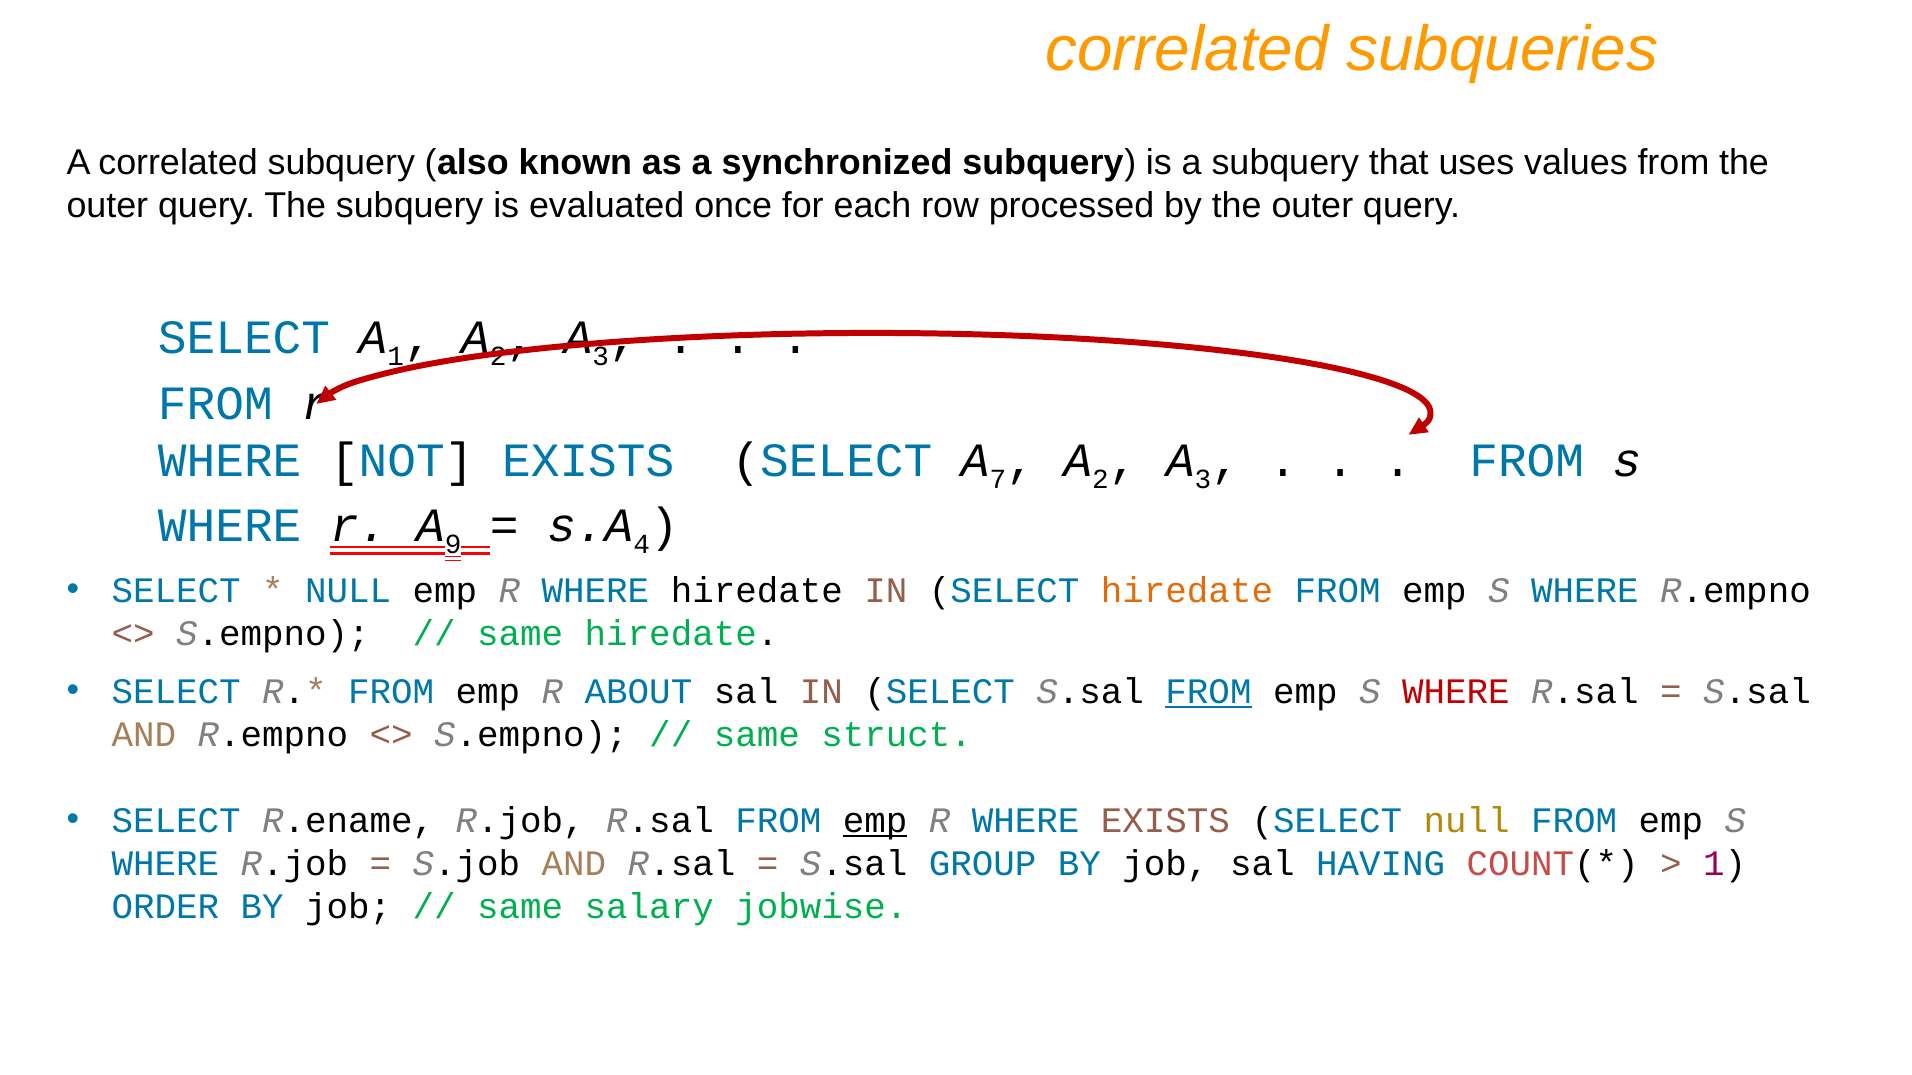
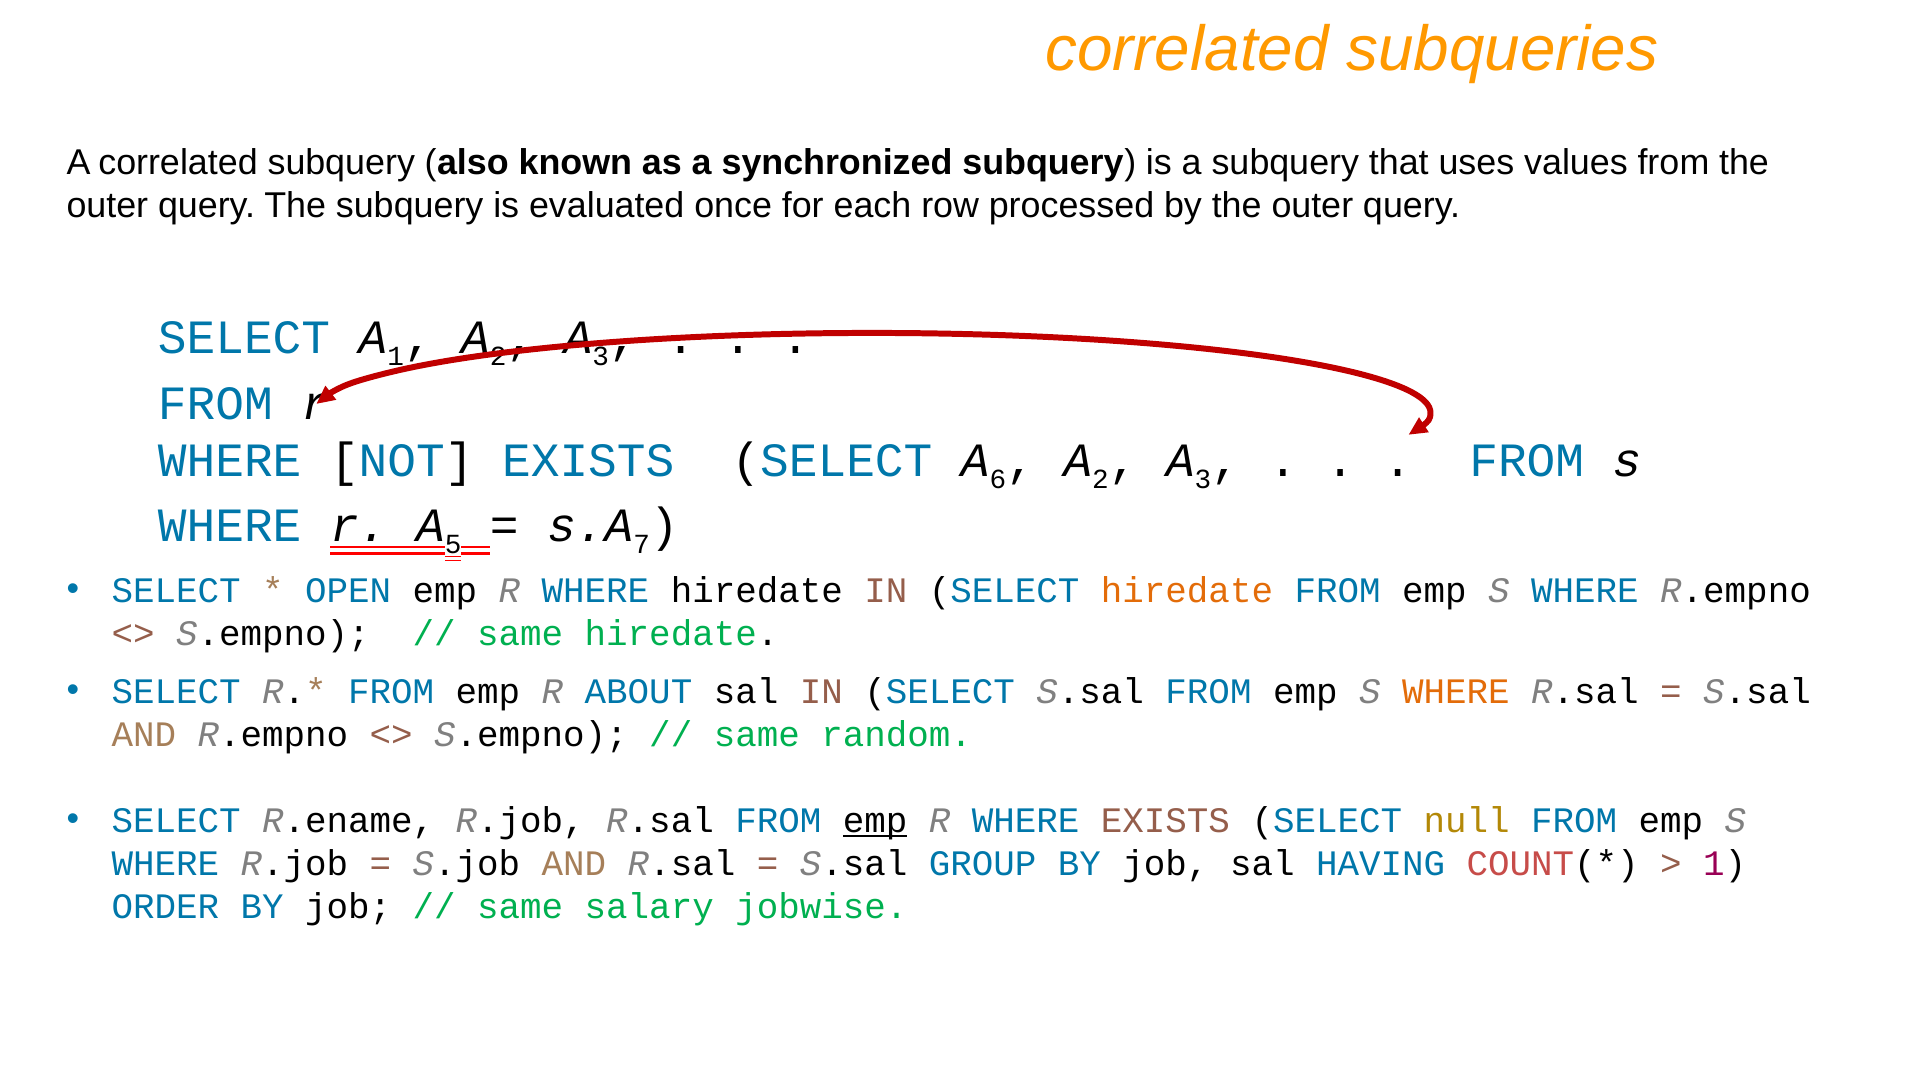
7: 7 -> 6
9: 9 -> 5
4: 4 -> 7
NULL at (348, 591): NULL -> OPEN
FROM at (1208, 692) underline: present -> none
WHERE at (1456, 692) colour: red -> orange
struct: struct -> random
